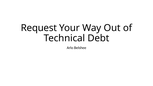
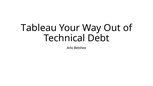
Request: Request -> Tableau
